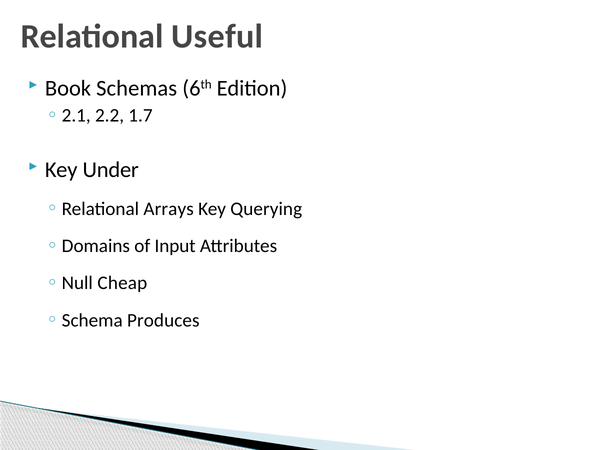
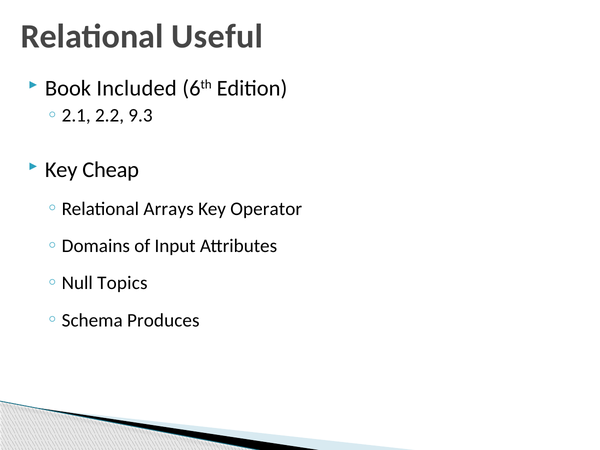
Schemas: Schemas -> Included
1.7: 1.7 -> 9.3
Under: Under -> Cheap
Querying: Querying -> Operator
Cheap: Cheap -> Topics
